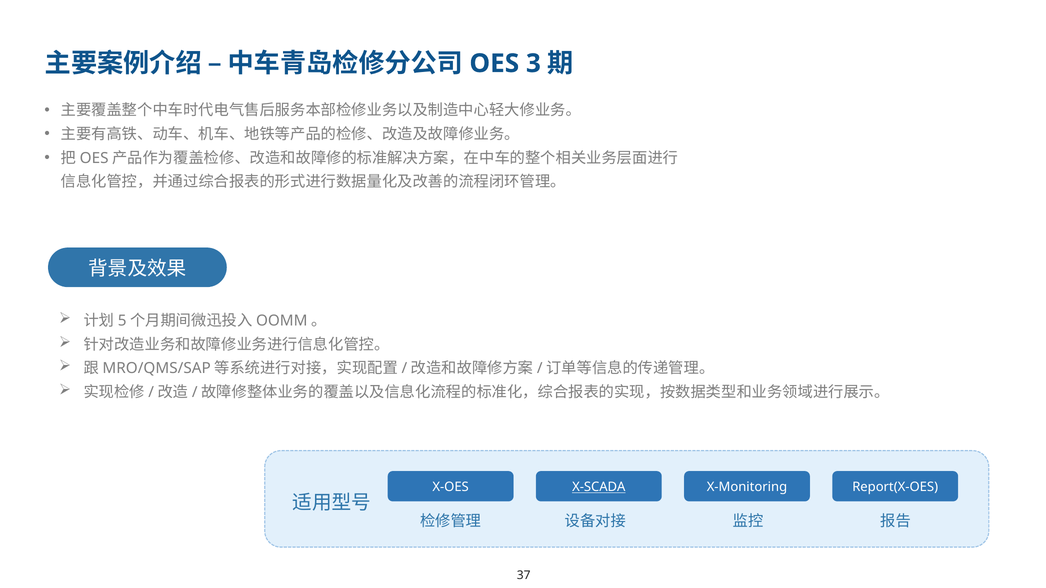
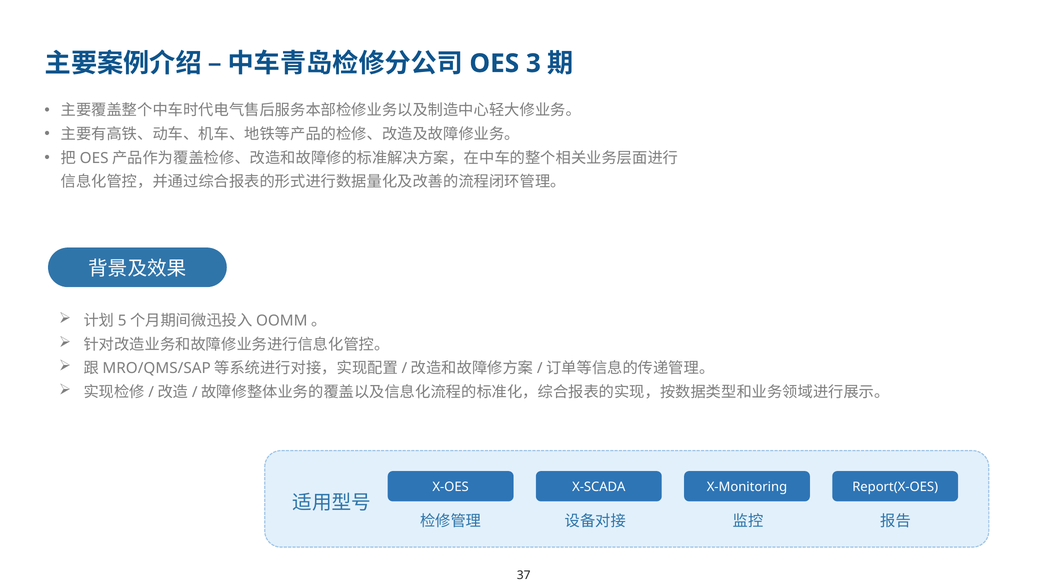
X-SCADA underline: present -> none
